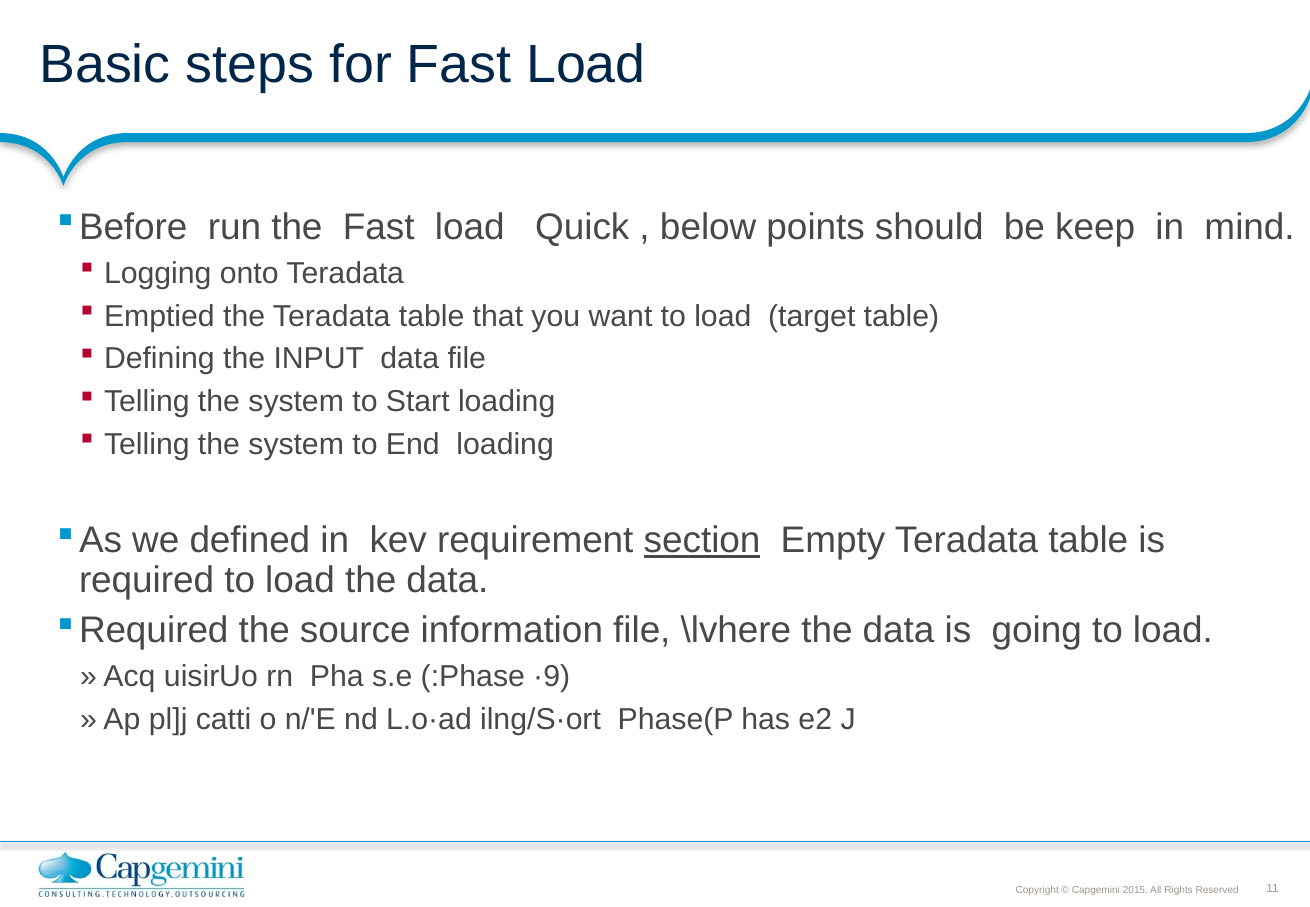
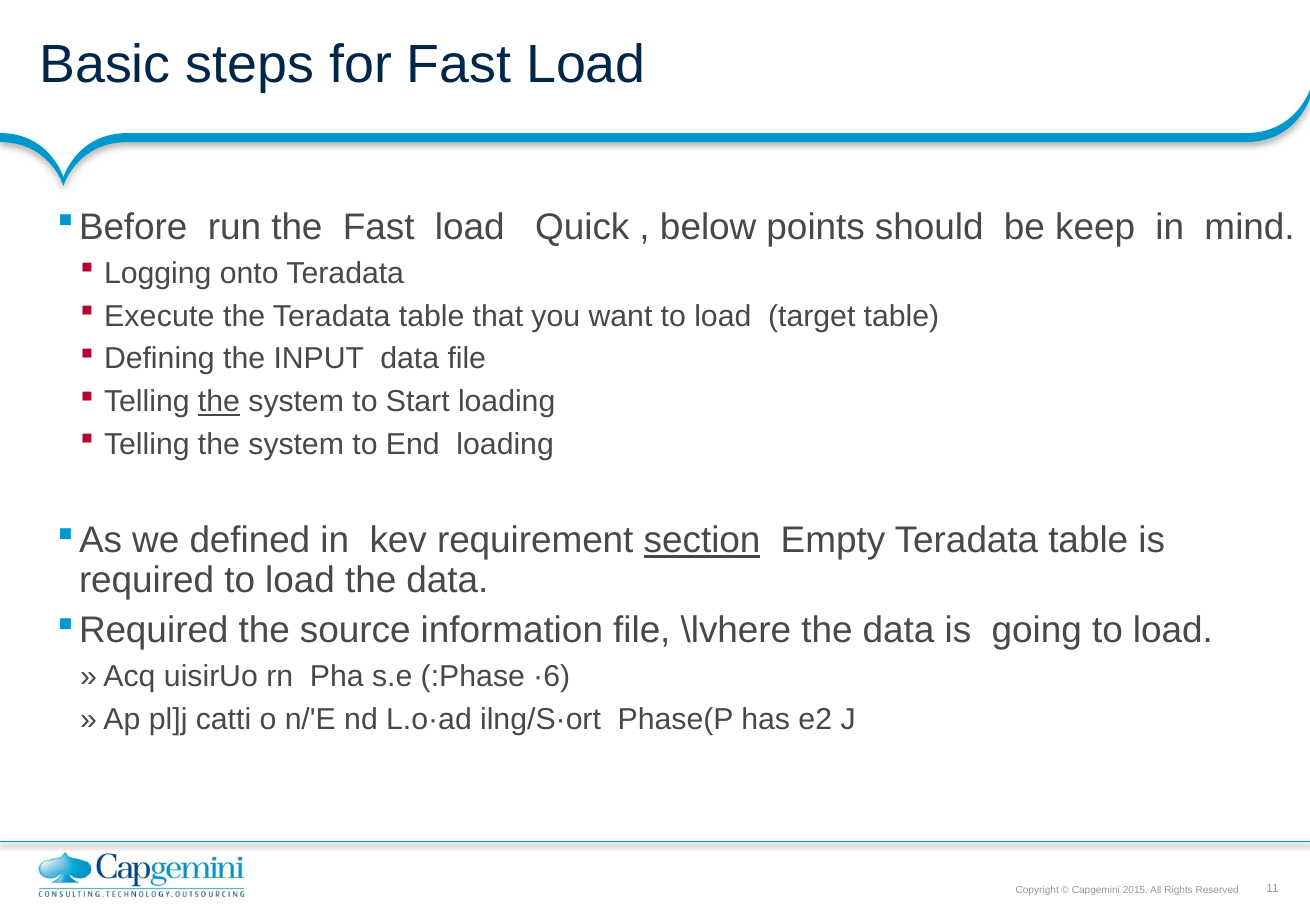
Emptied: Emptied -> Execute
the at (219, 402) underline: none -> present
·9: ·9 -> ·6
